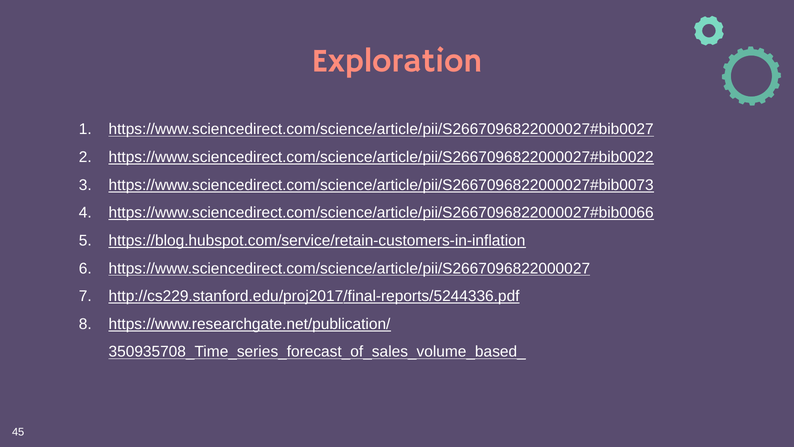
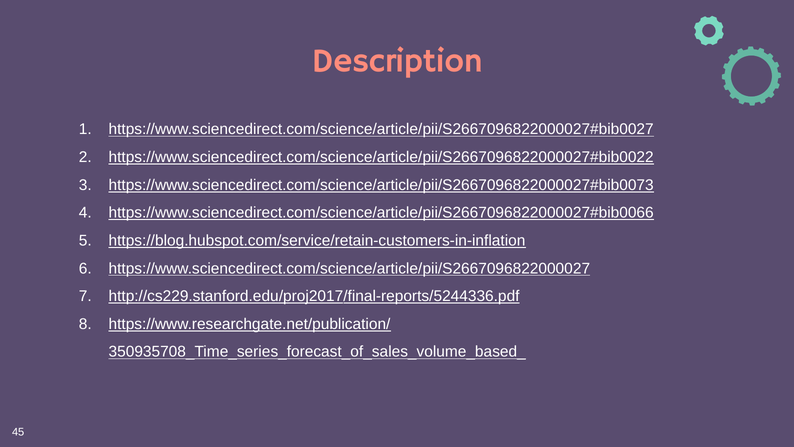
Exploration: Exploration -> Description
